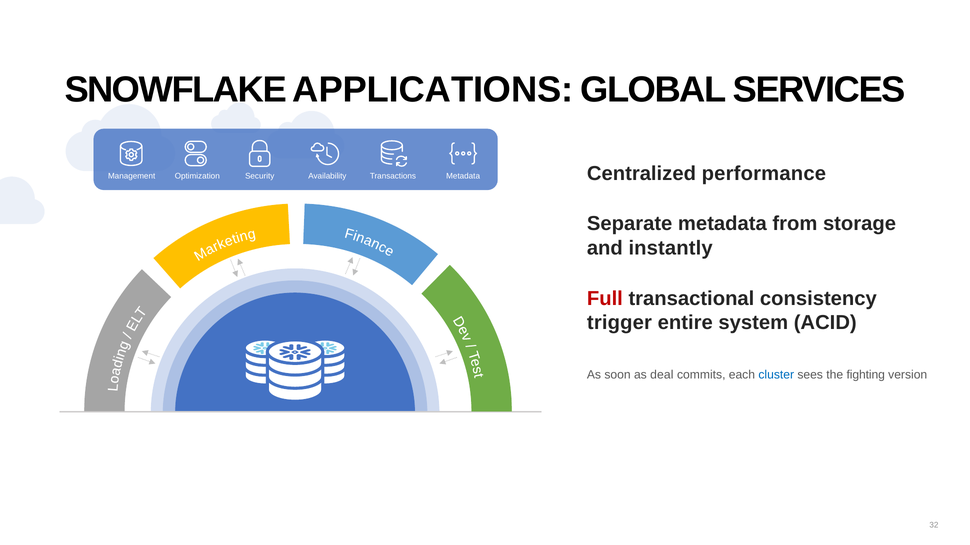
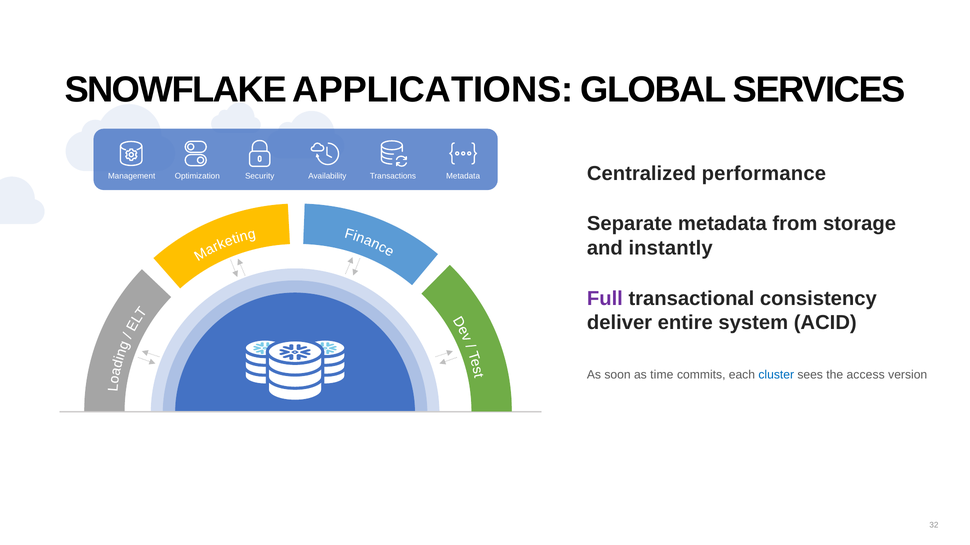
Full colour: red -> purple
trigger: trigger -> deliver
deal: deal -> time
fighting: fighting -> access
